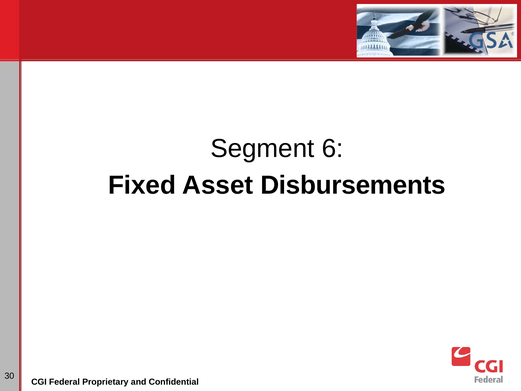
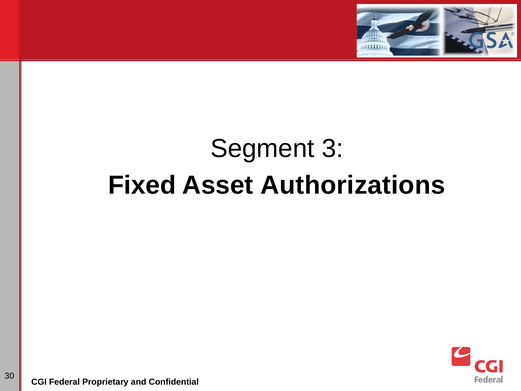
6: 6 -> 3
Disbursements: Disbursements -> Authorizations
